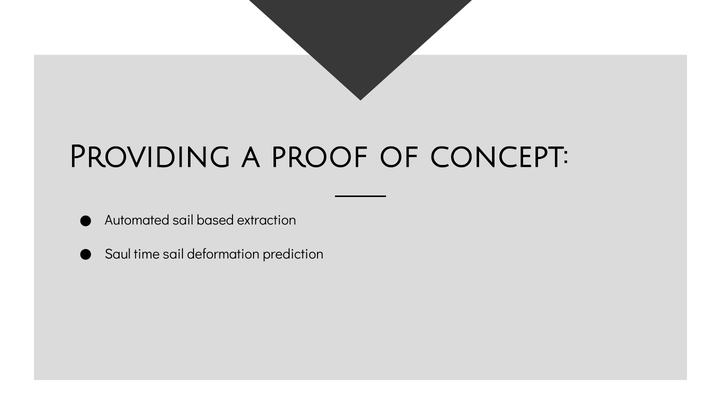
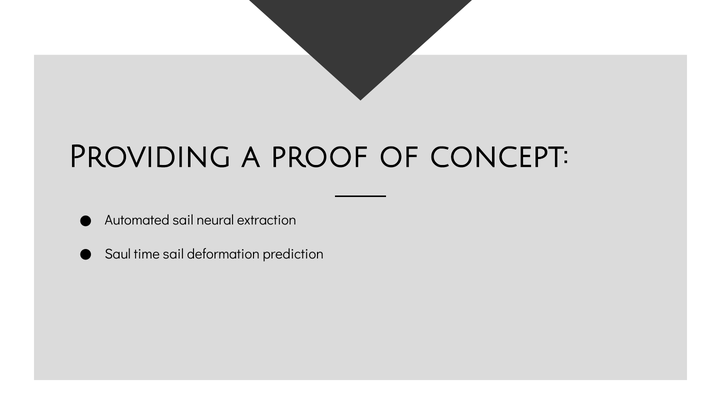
based: based -> neural
